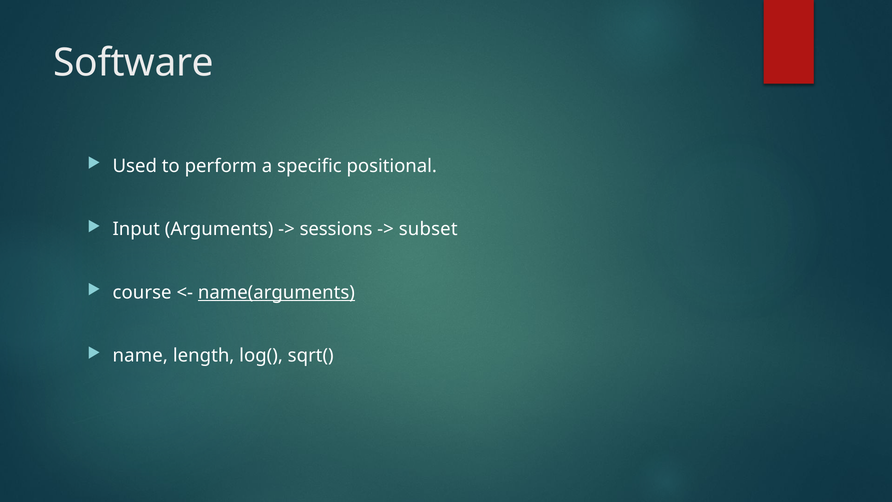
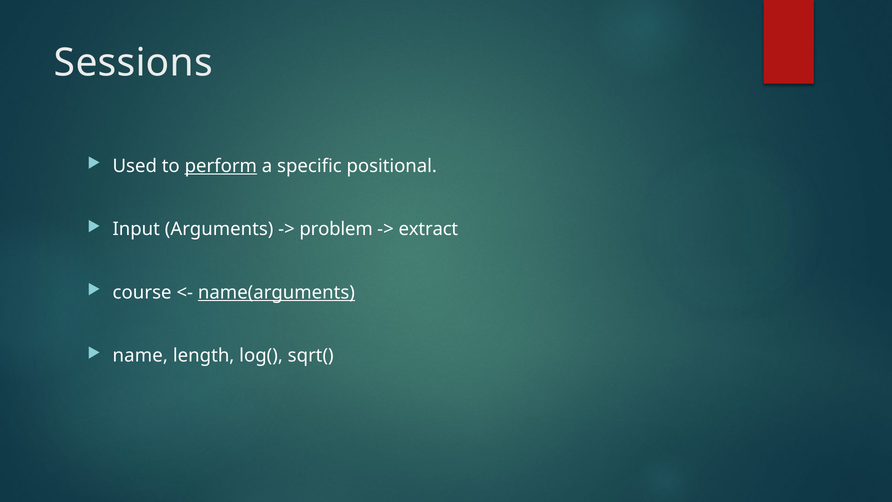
Software: Software -> Sessions
perform underline: none -> present
sessions: sessions -> problem
subset: subset -> extract
